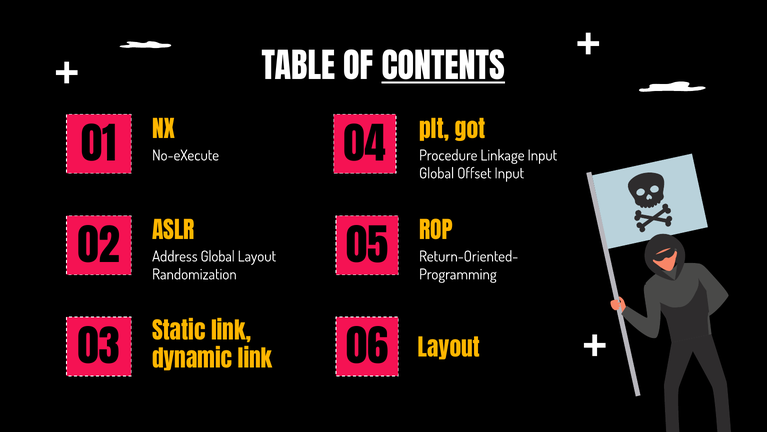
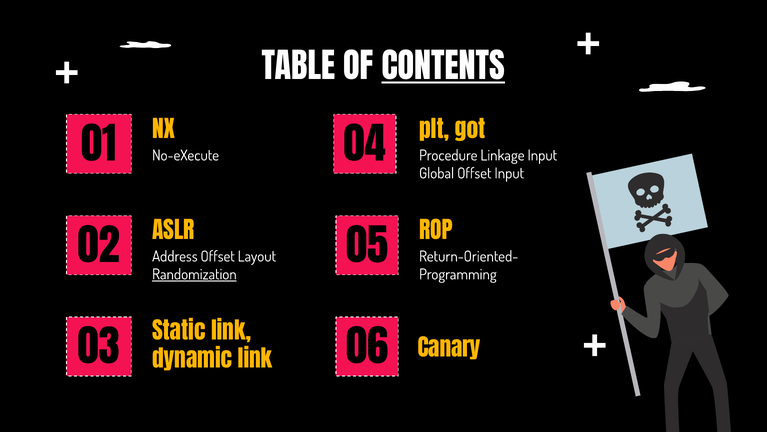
Address Global: Global -> Offset
Randomization underline: none -> present
Layout at (449, 349): Layout -> Canary
